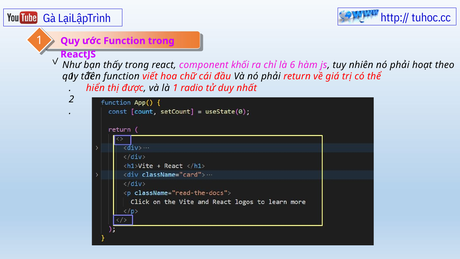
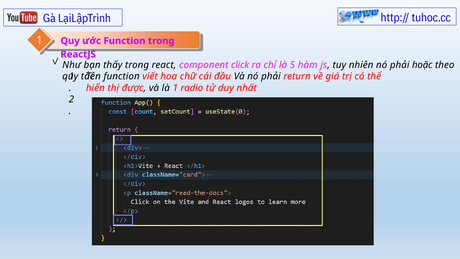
khối: khối -> click
6: 6 -> 5
hoạt: hoạt -> hoặc
